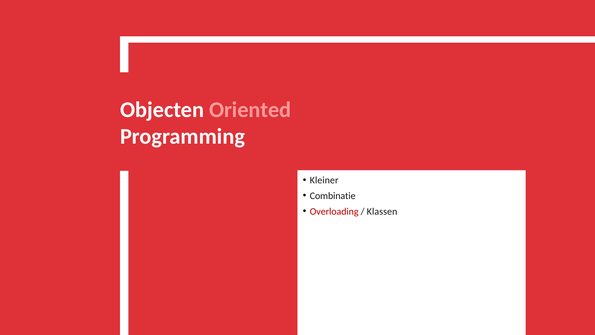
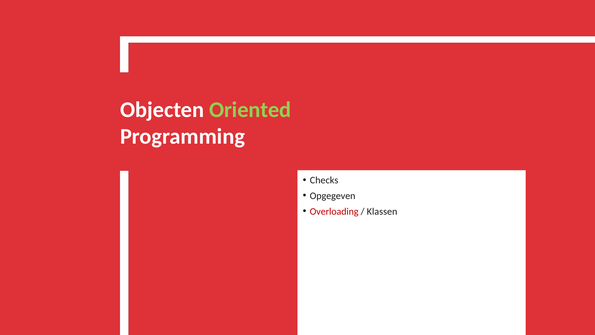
Oriented colour: pink -> light green
Kleiner: Kleiner -> Checks
Combinatie: Combinatie -> Opgegeven
